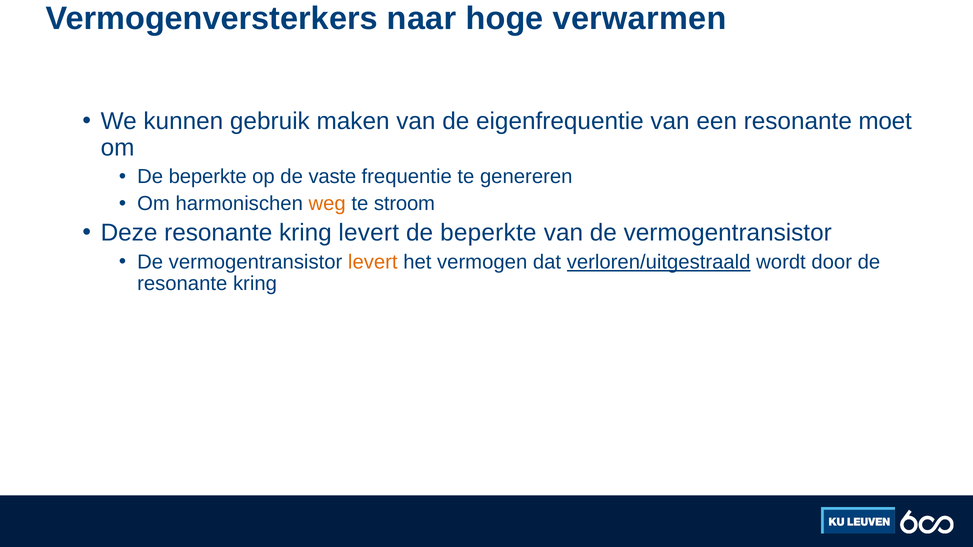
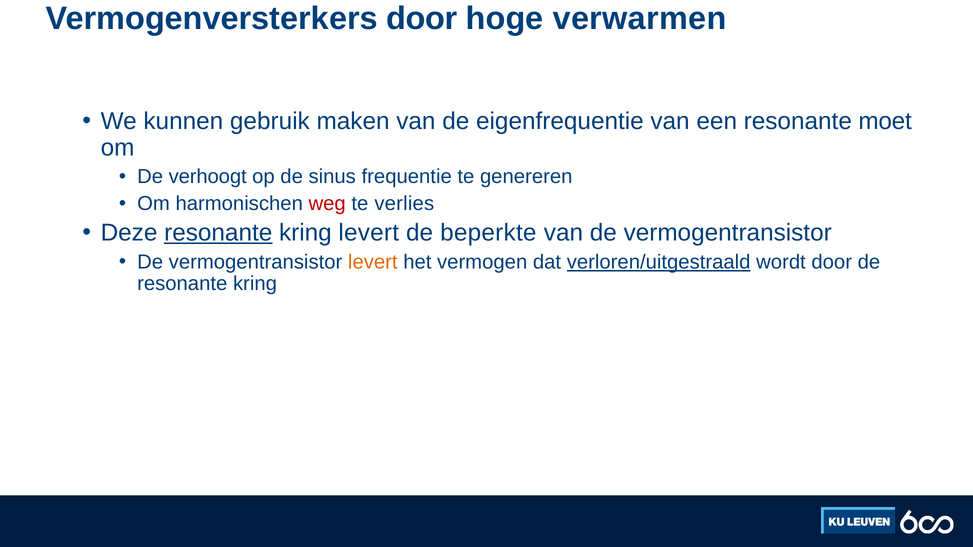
Vermogenversterkers naar: naar -> door
beperkte at (208, 177): beperkte -> verhoogt
vaste: vaste -> sinus
weg colour: orange -> red
stroom: stroom -> verlies
resonante at (218, 233) underline: none -> present
